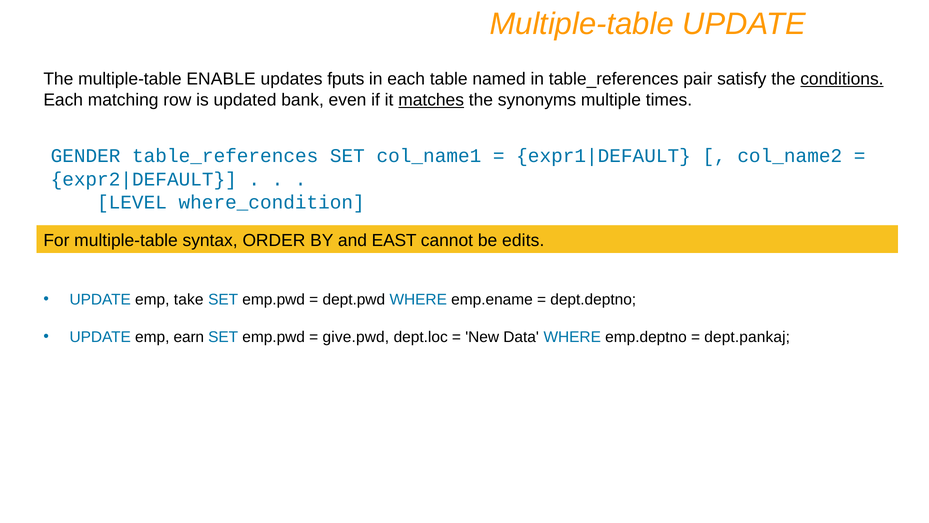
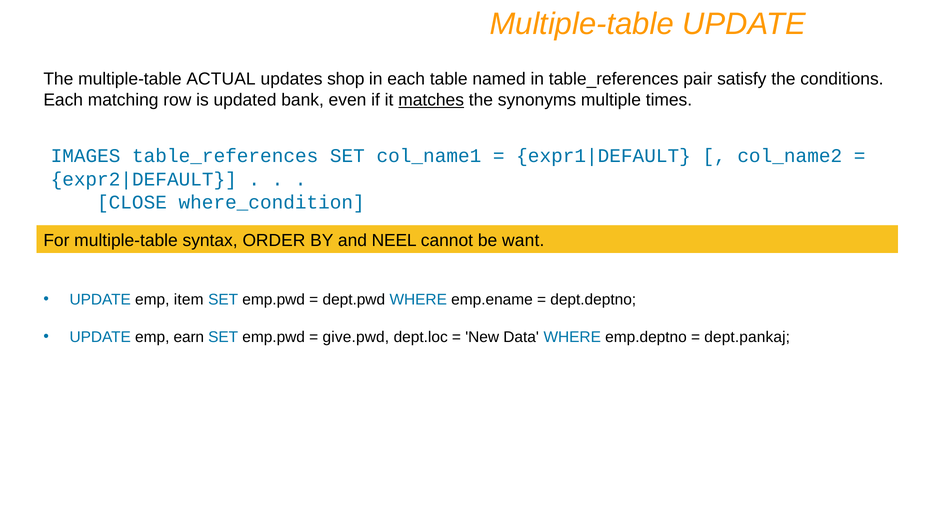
ENABLE: ENABLE -> ACTUAL
fputs: fputs -> shop
conditions underline: present -> none
GENDER: GENDER -> IMAGES
LEVEL: LEVEL -> CLOSE
EAST: EAST -> NEEL
edits: edits -> want
take: take -> item
